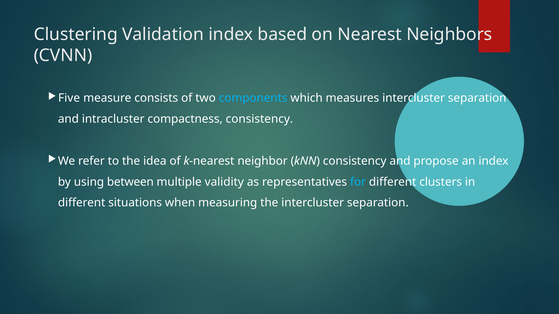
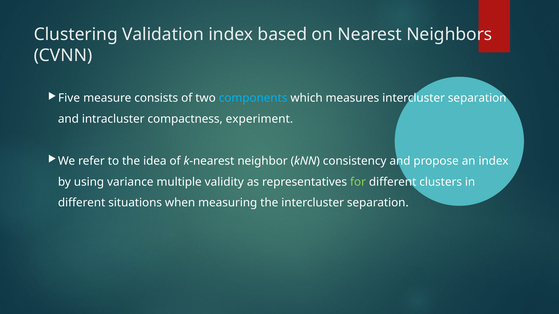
compactness consistency: consistency -> experiment
between: between -> variance
for colour: light blue -> light green
